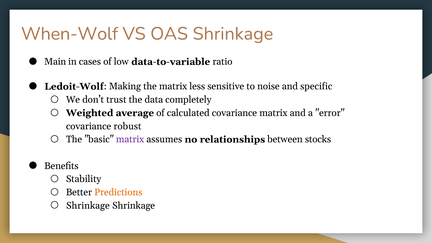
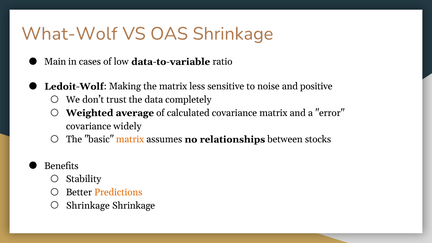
When-Wolf: When-Wolf -> What-Wolf
specific: specific -> positive
robust: robust -> widely
matrix at (130, 139) colour: purple -> orange
